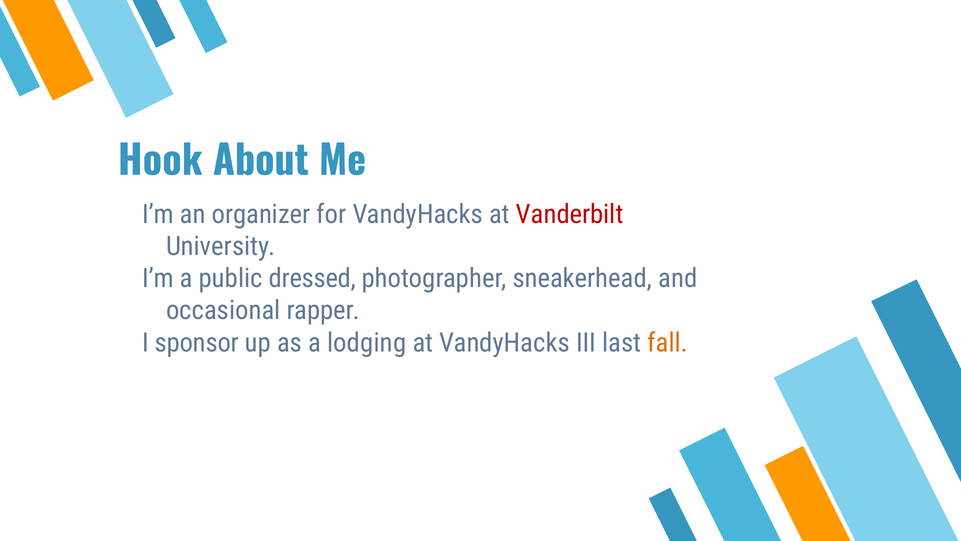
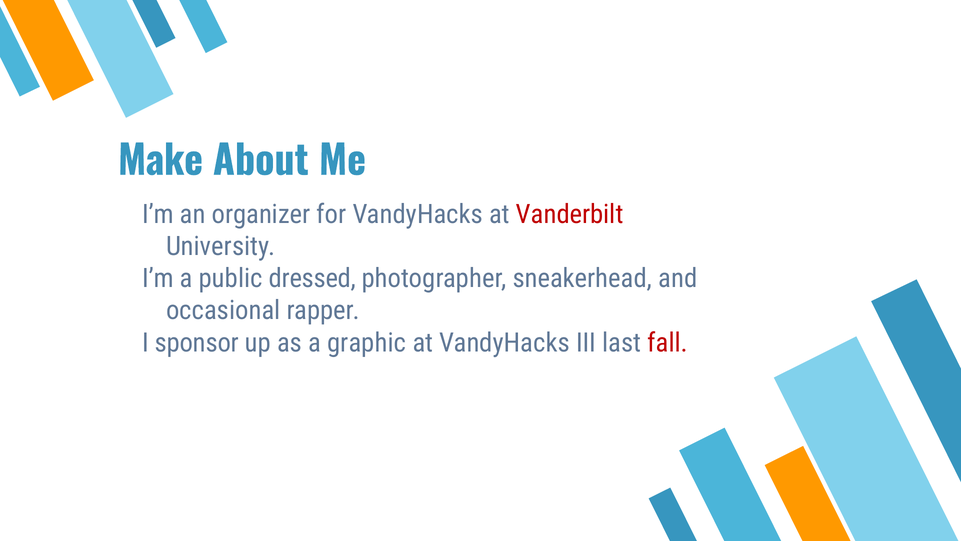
Hook: Hook -> Make
lodging: lodging -> graphic
fall colour: orange -> red
